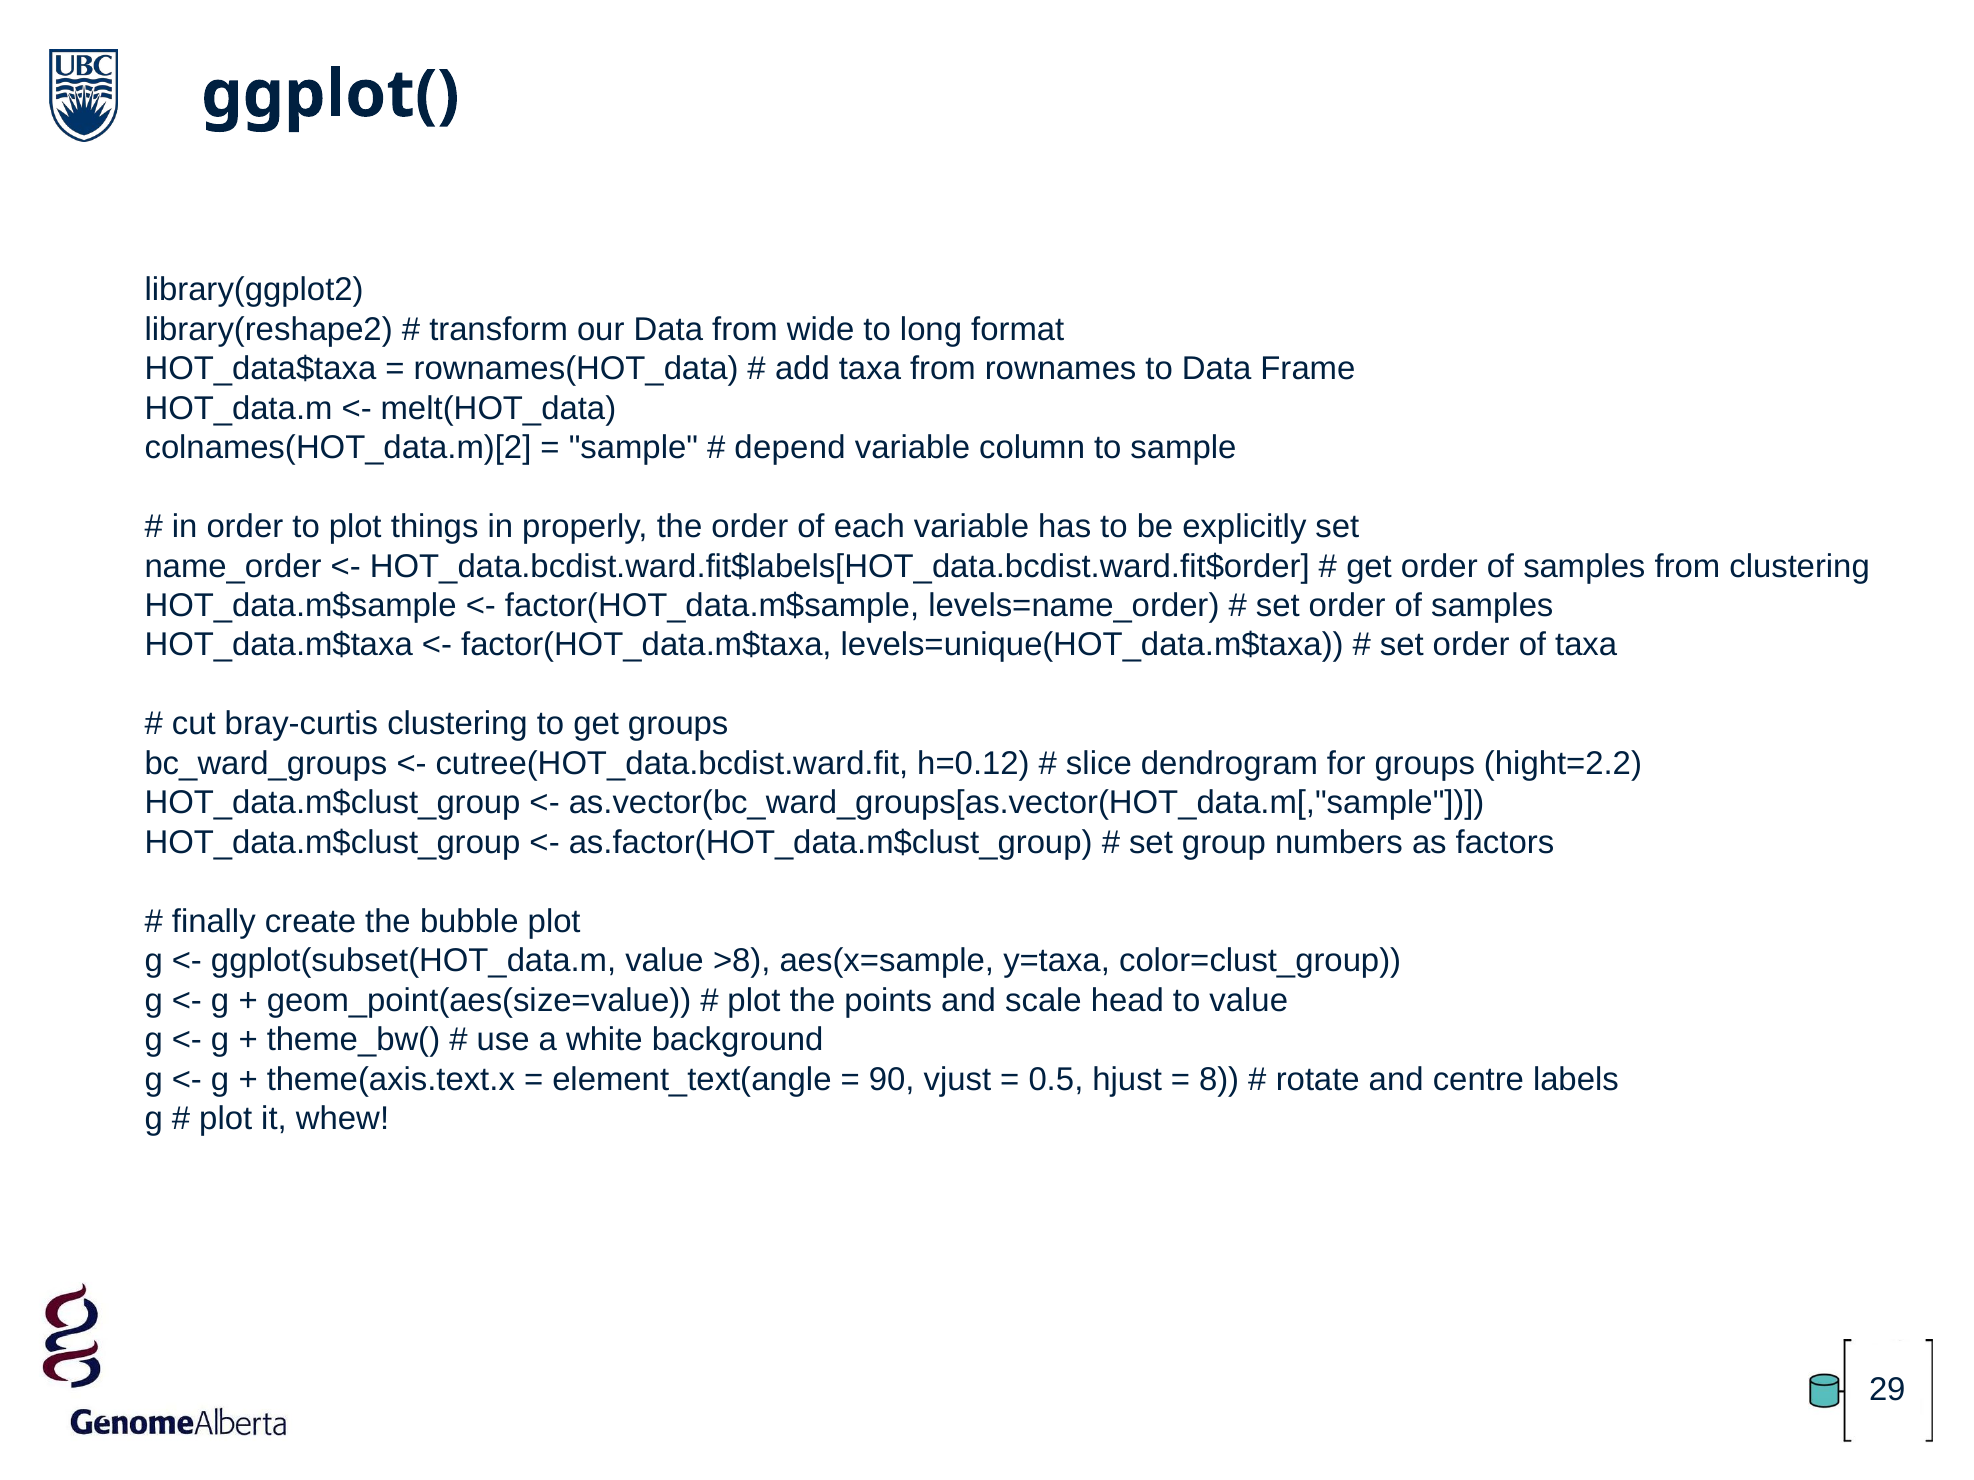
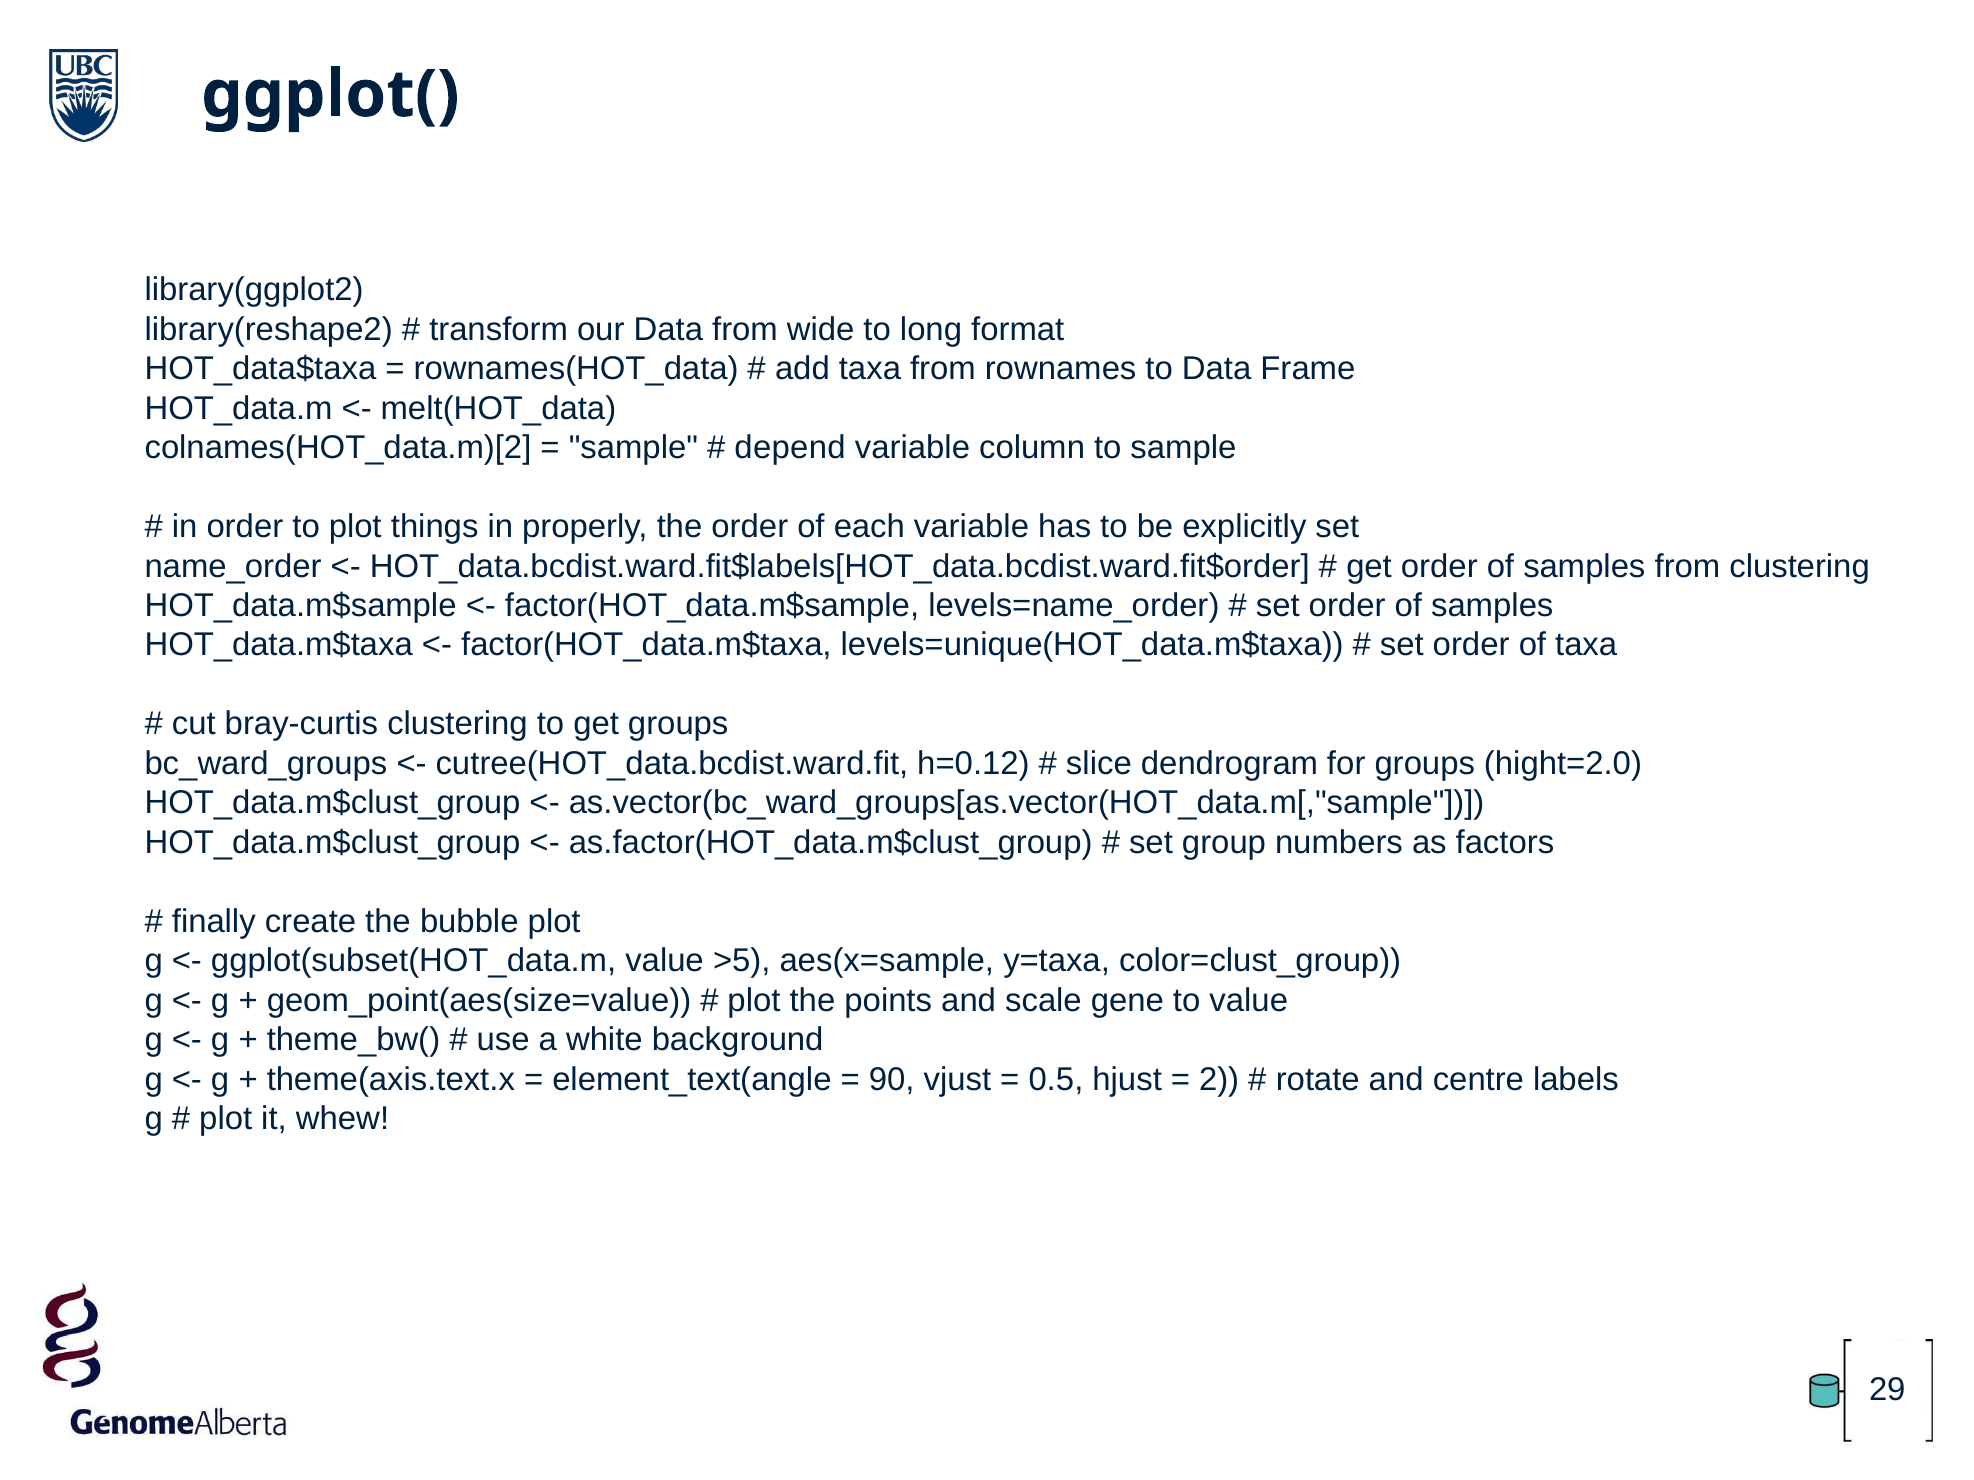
hight=2.2: hight=2.2 -> hight=2.0
>8: >8 -> >5
head: head -> gene
8: 8 -> 2
